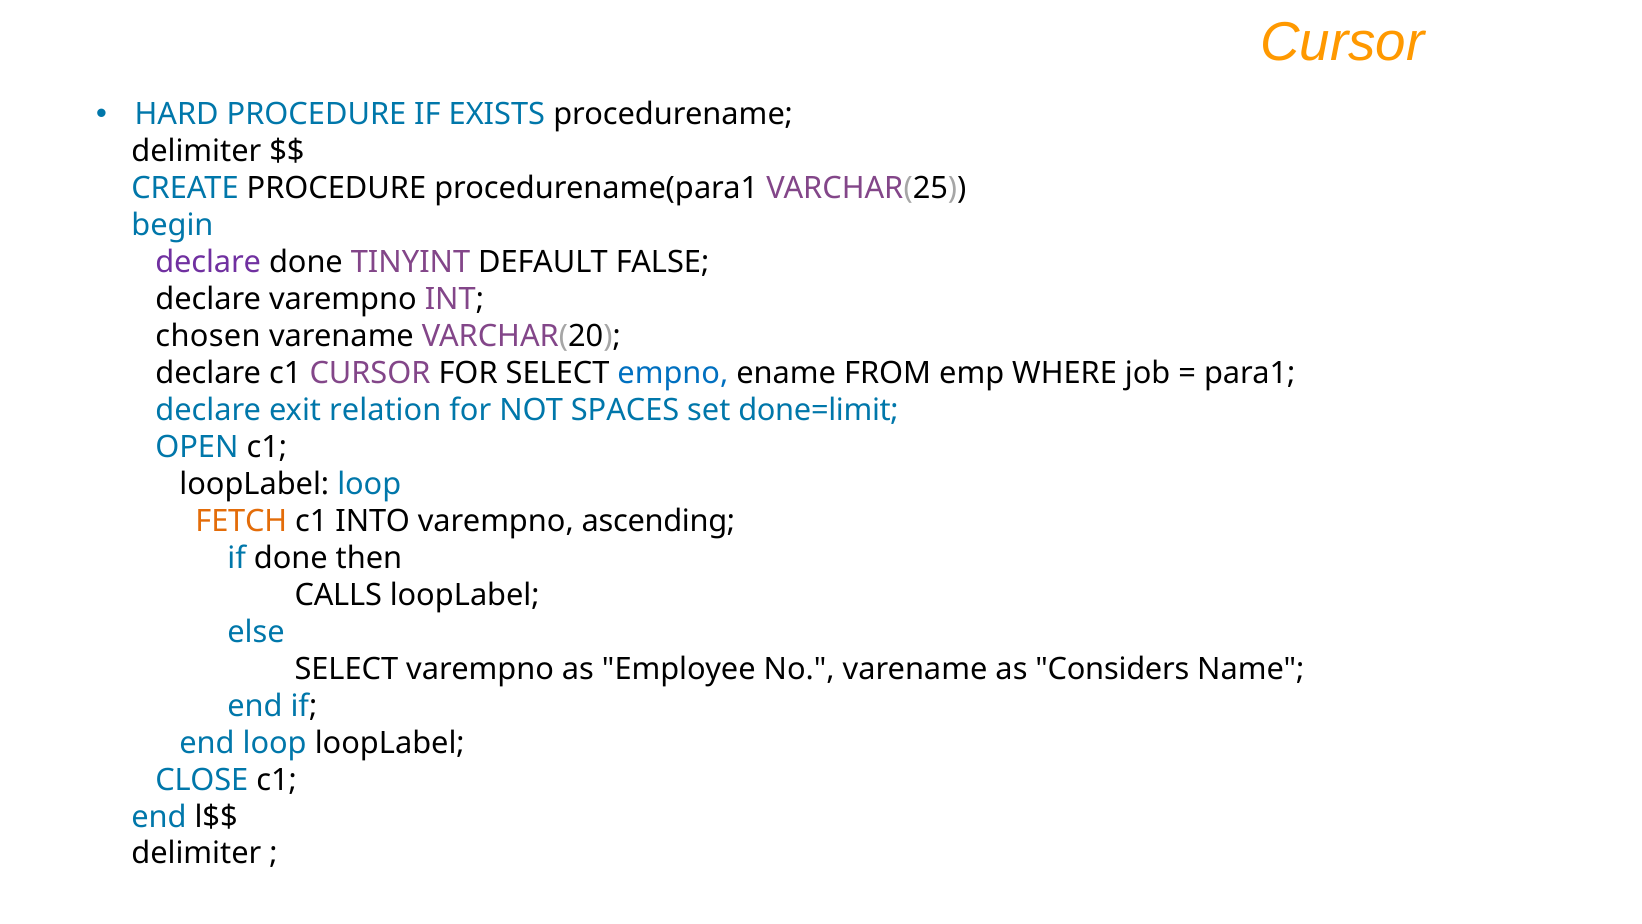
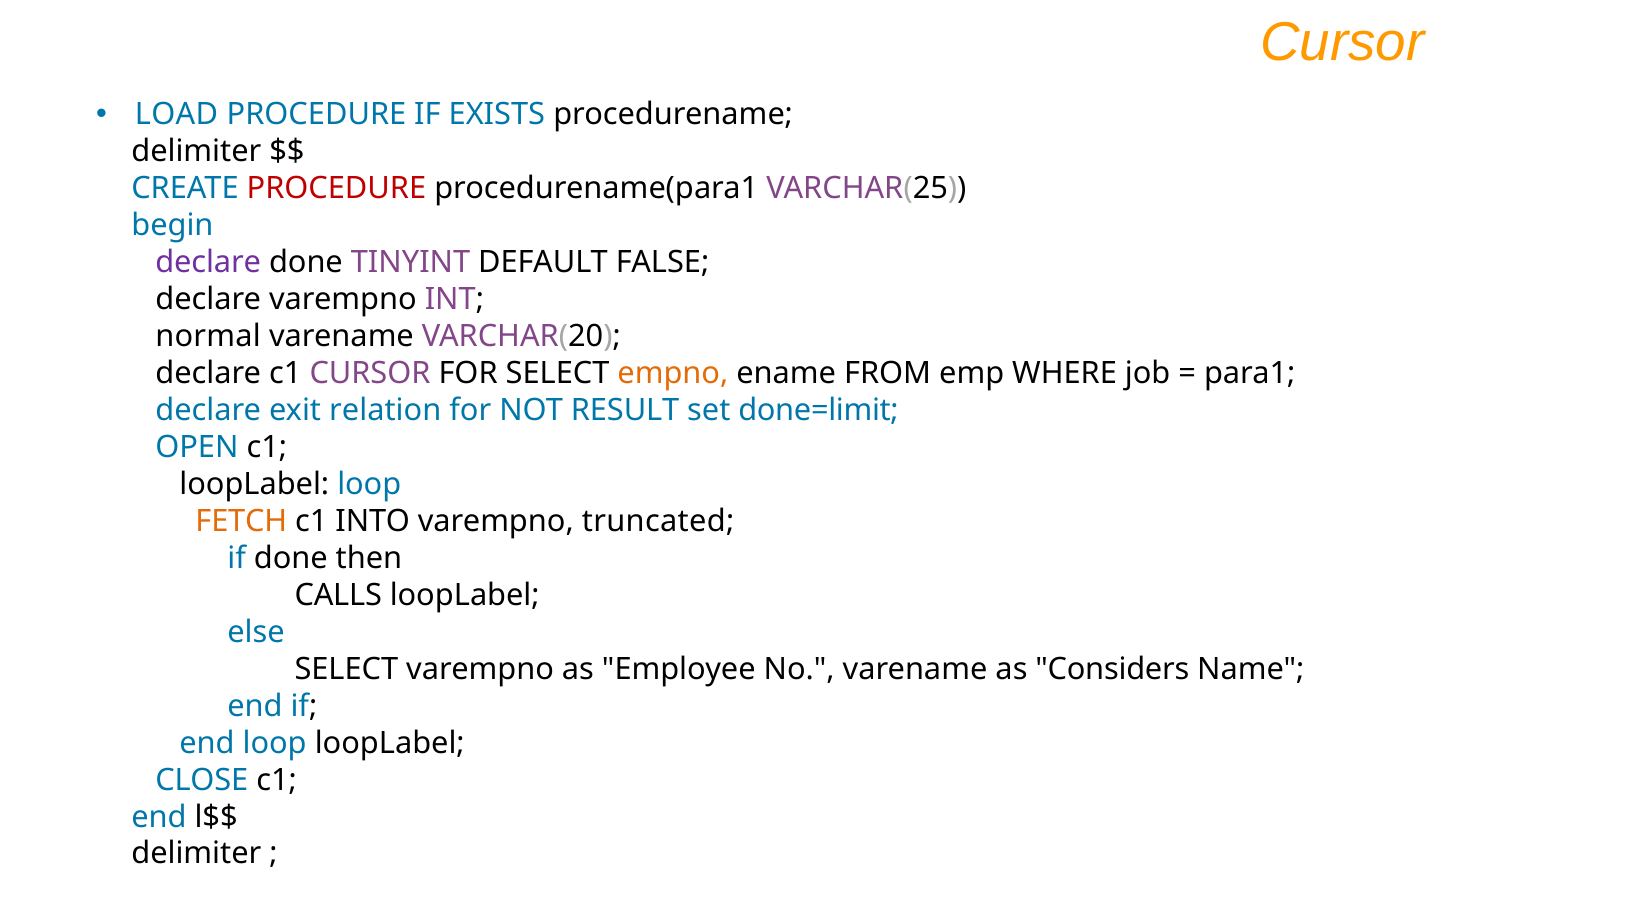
HARD: HARD -> LOAD
PROCEDURE at (336, 188) colour: black -> red
chosen: chosen -> normal
empno colour: blue -> orange
SPACES: SPACES -> RESULT
ascending: ascending -> truncated
